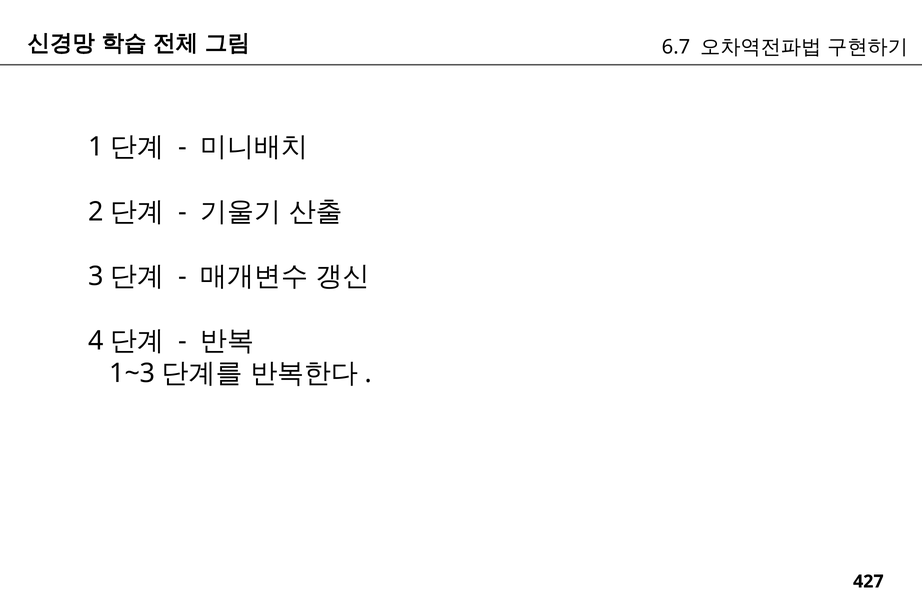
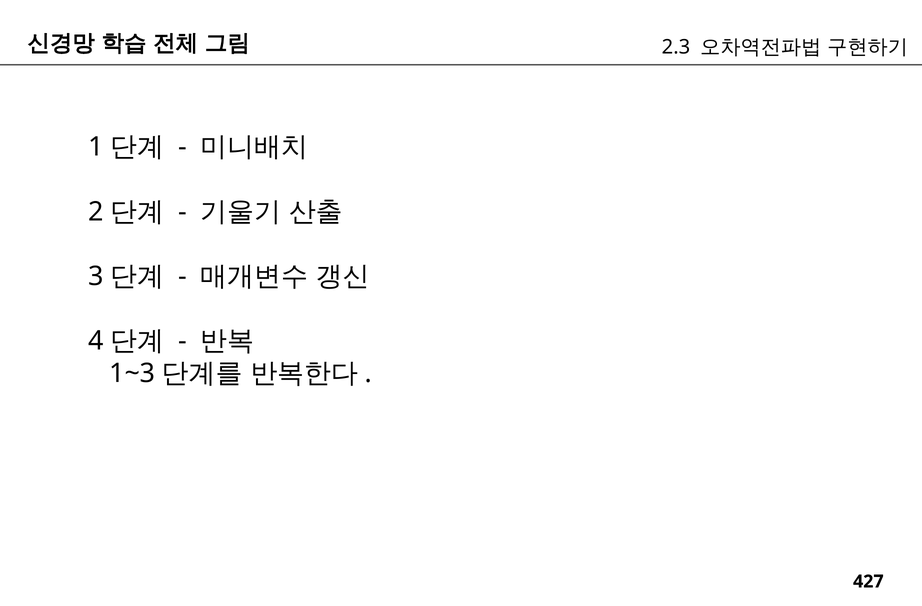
6.7: 6.7 -> 2.3
